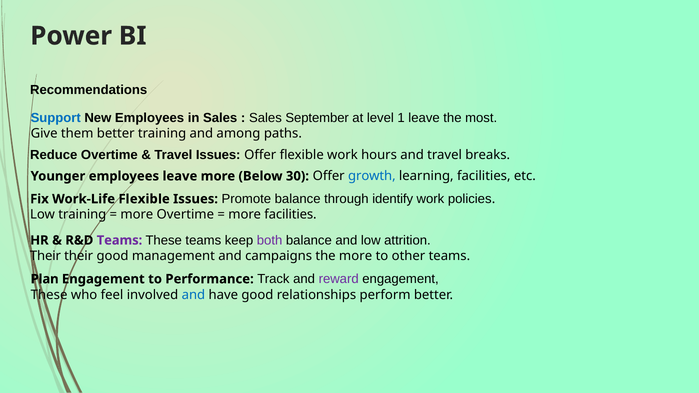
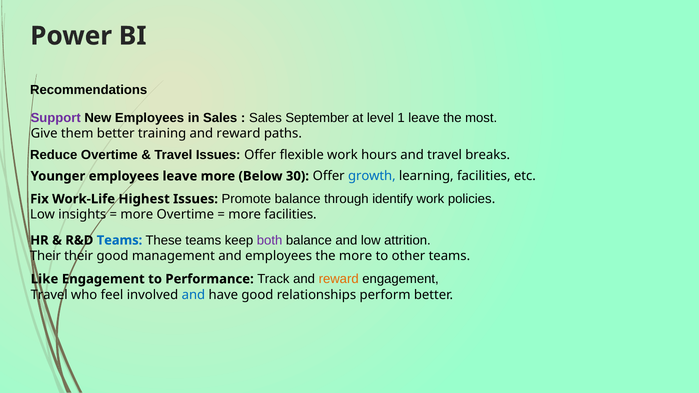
Support colour: blue -> purple
training and among: among -> reward
Work-Life Flexible: Flexible -> Highest
Low training: training -> insights
Teams at (119, 240) colour: purple -> blue
and campaigns: campaigns -> employees
Plan: Plan -> Like
reward at (339, 279) colour: purple -> orange
These at (49, 295): These -> Travel
